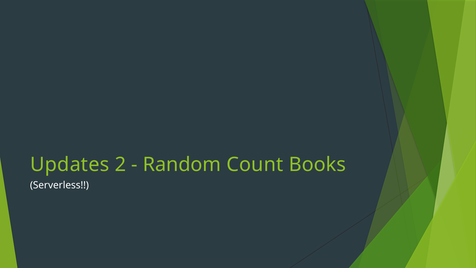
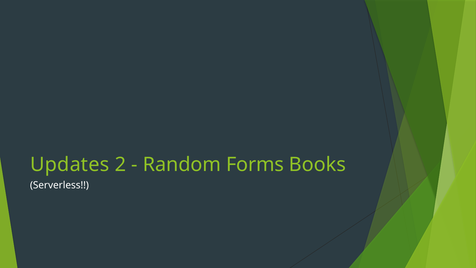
Count: Count -> Forms
